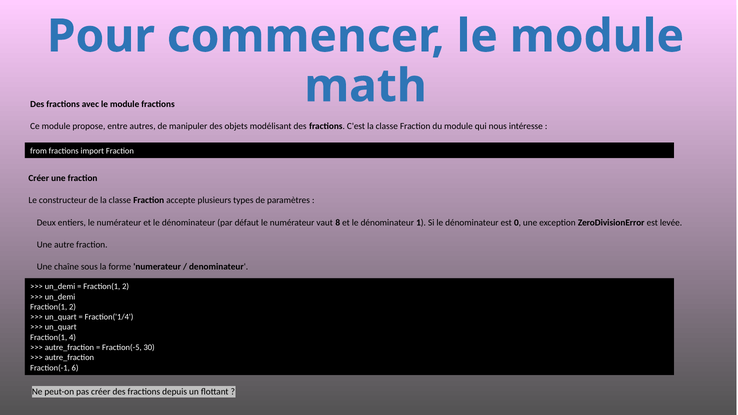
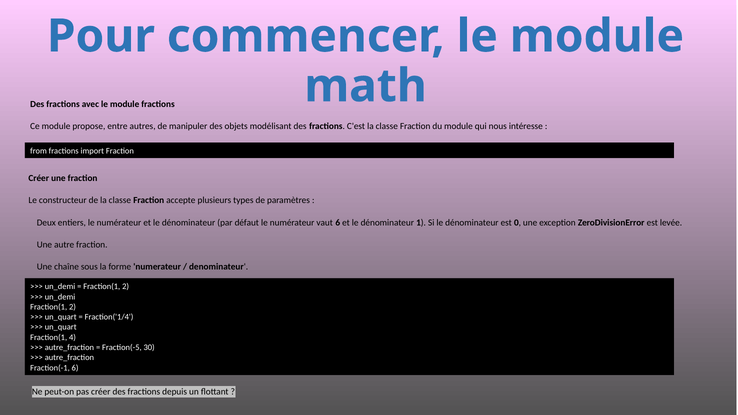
vaut 8: 8 -> 6
